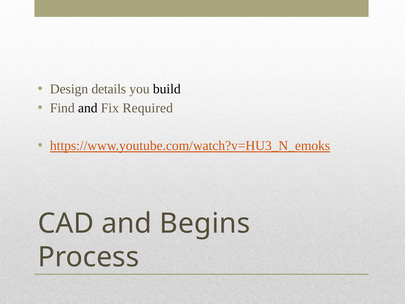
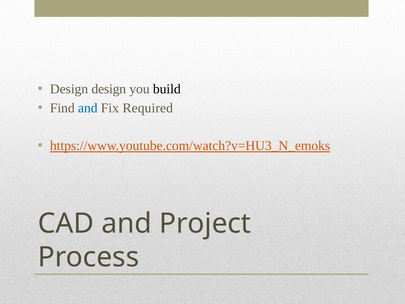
Design details: details -> design
and at (88, 108) colour: black -> blue
Begins: Begins -> Project
